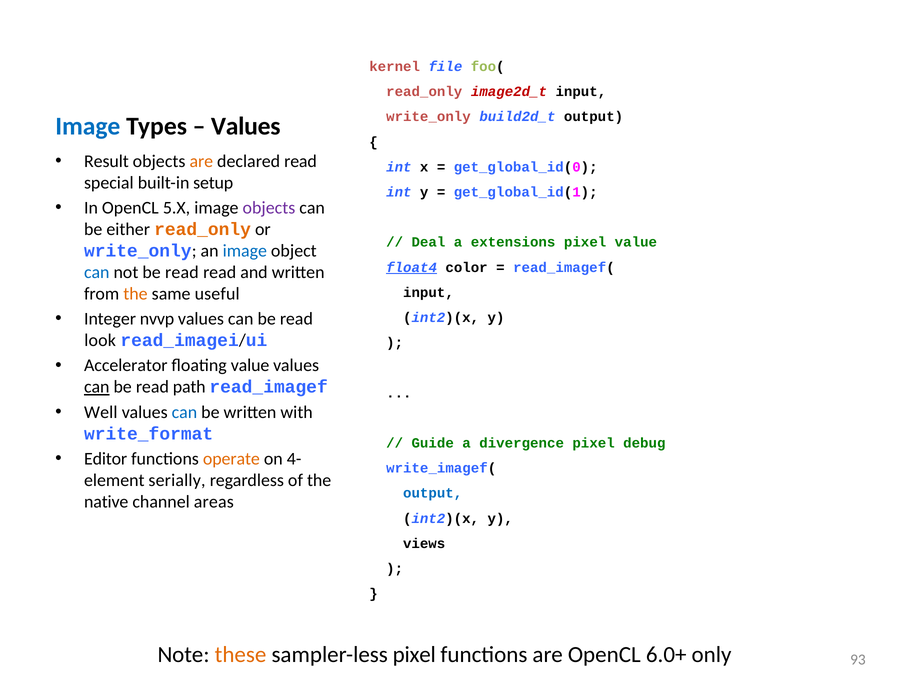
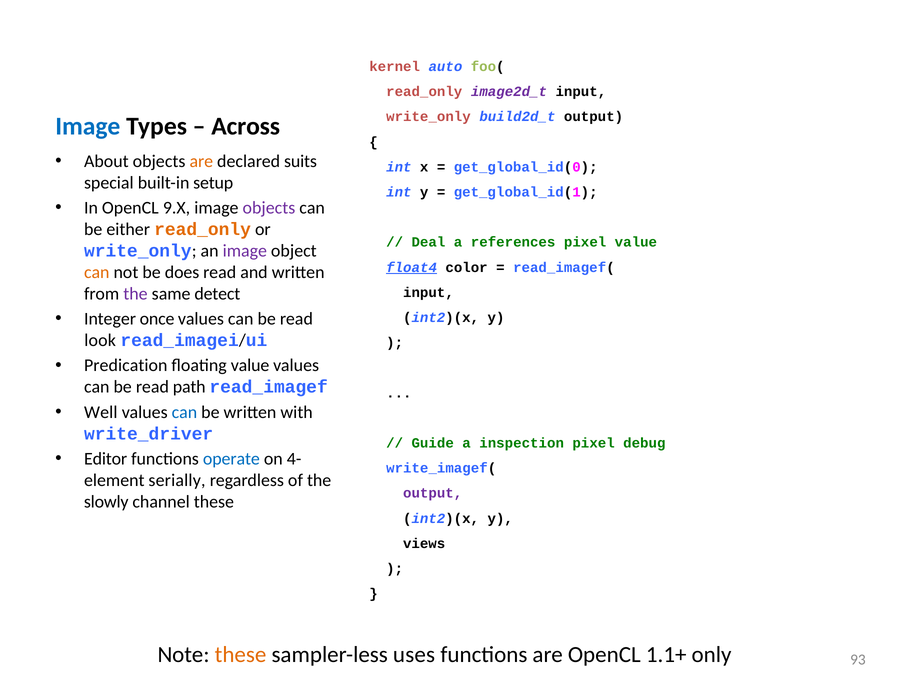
file: file -> auto
image2d_t colour: red -> purple
Values at (246, 126): Values -> Across
Result: Result -> About
declared read: read -> suits
5.X: 5.X -> 9.X
extensions: extensions -> references
image at (245, 251) colour: blue -> purple
can at (97, 272) colour: blue -> orange
not be read: read -> does
the at (135, 294) colour: orange -> purple
useful: useful -> detect
nvvp: nvvp -> once
Accelerator: Accelerator -> Predication
can at (97, 387) underline: present -> none
write_format: write_format -> write_driver
divergence: divergence -> inspection
operate colour: orange -> blue
output at (433, 493) colour: blue -> purple
native: native -> slowly
channel areas: areas -> these
sampler-less pixel: pixel -> uses
6.0+: 6.0+ -> 1.1+
